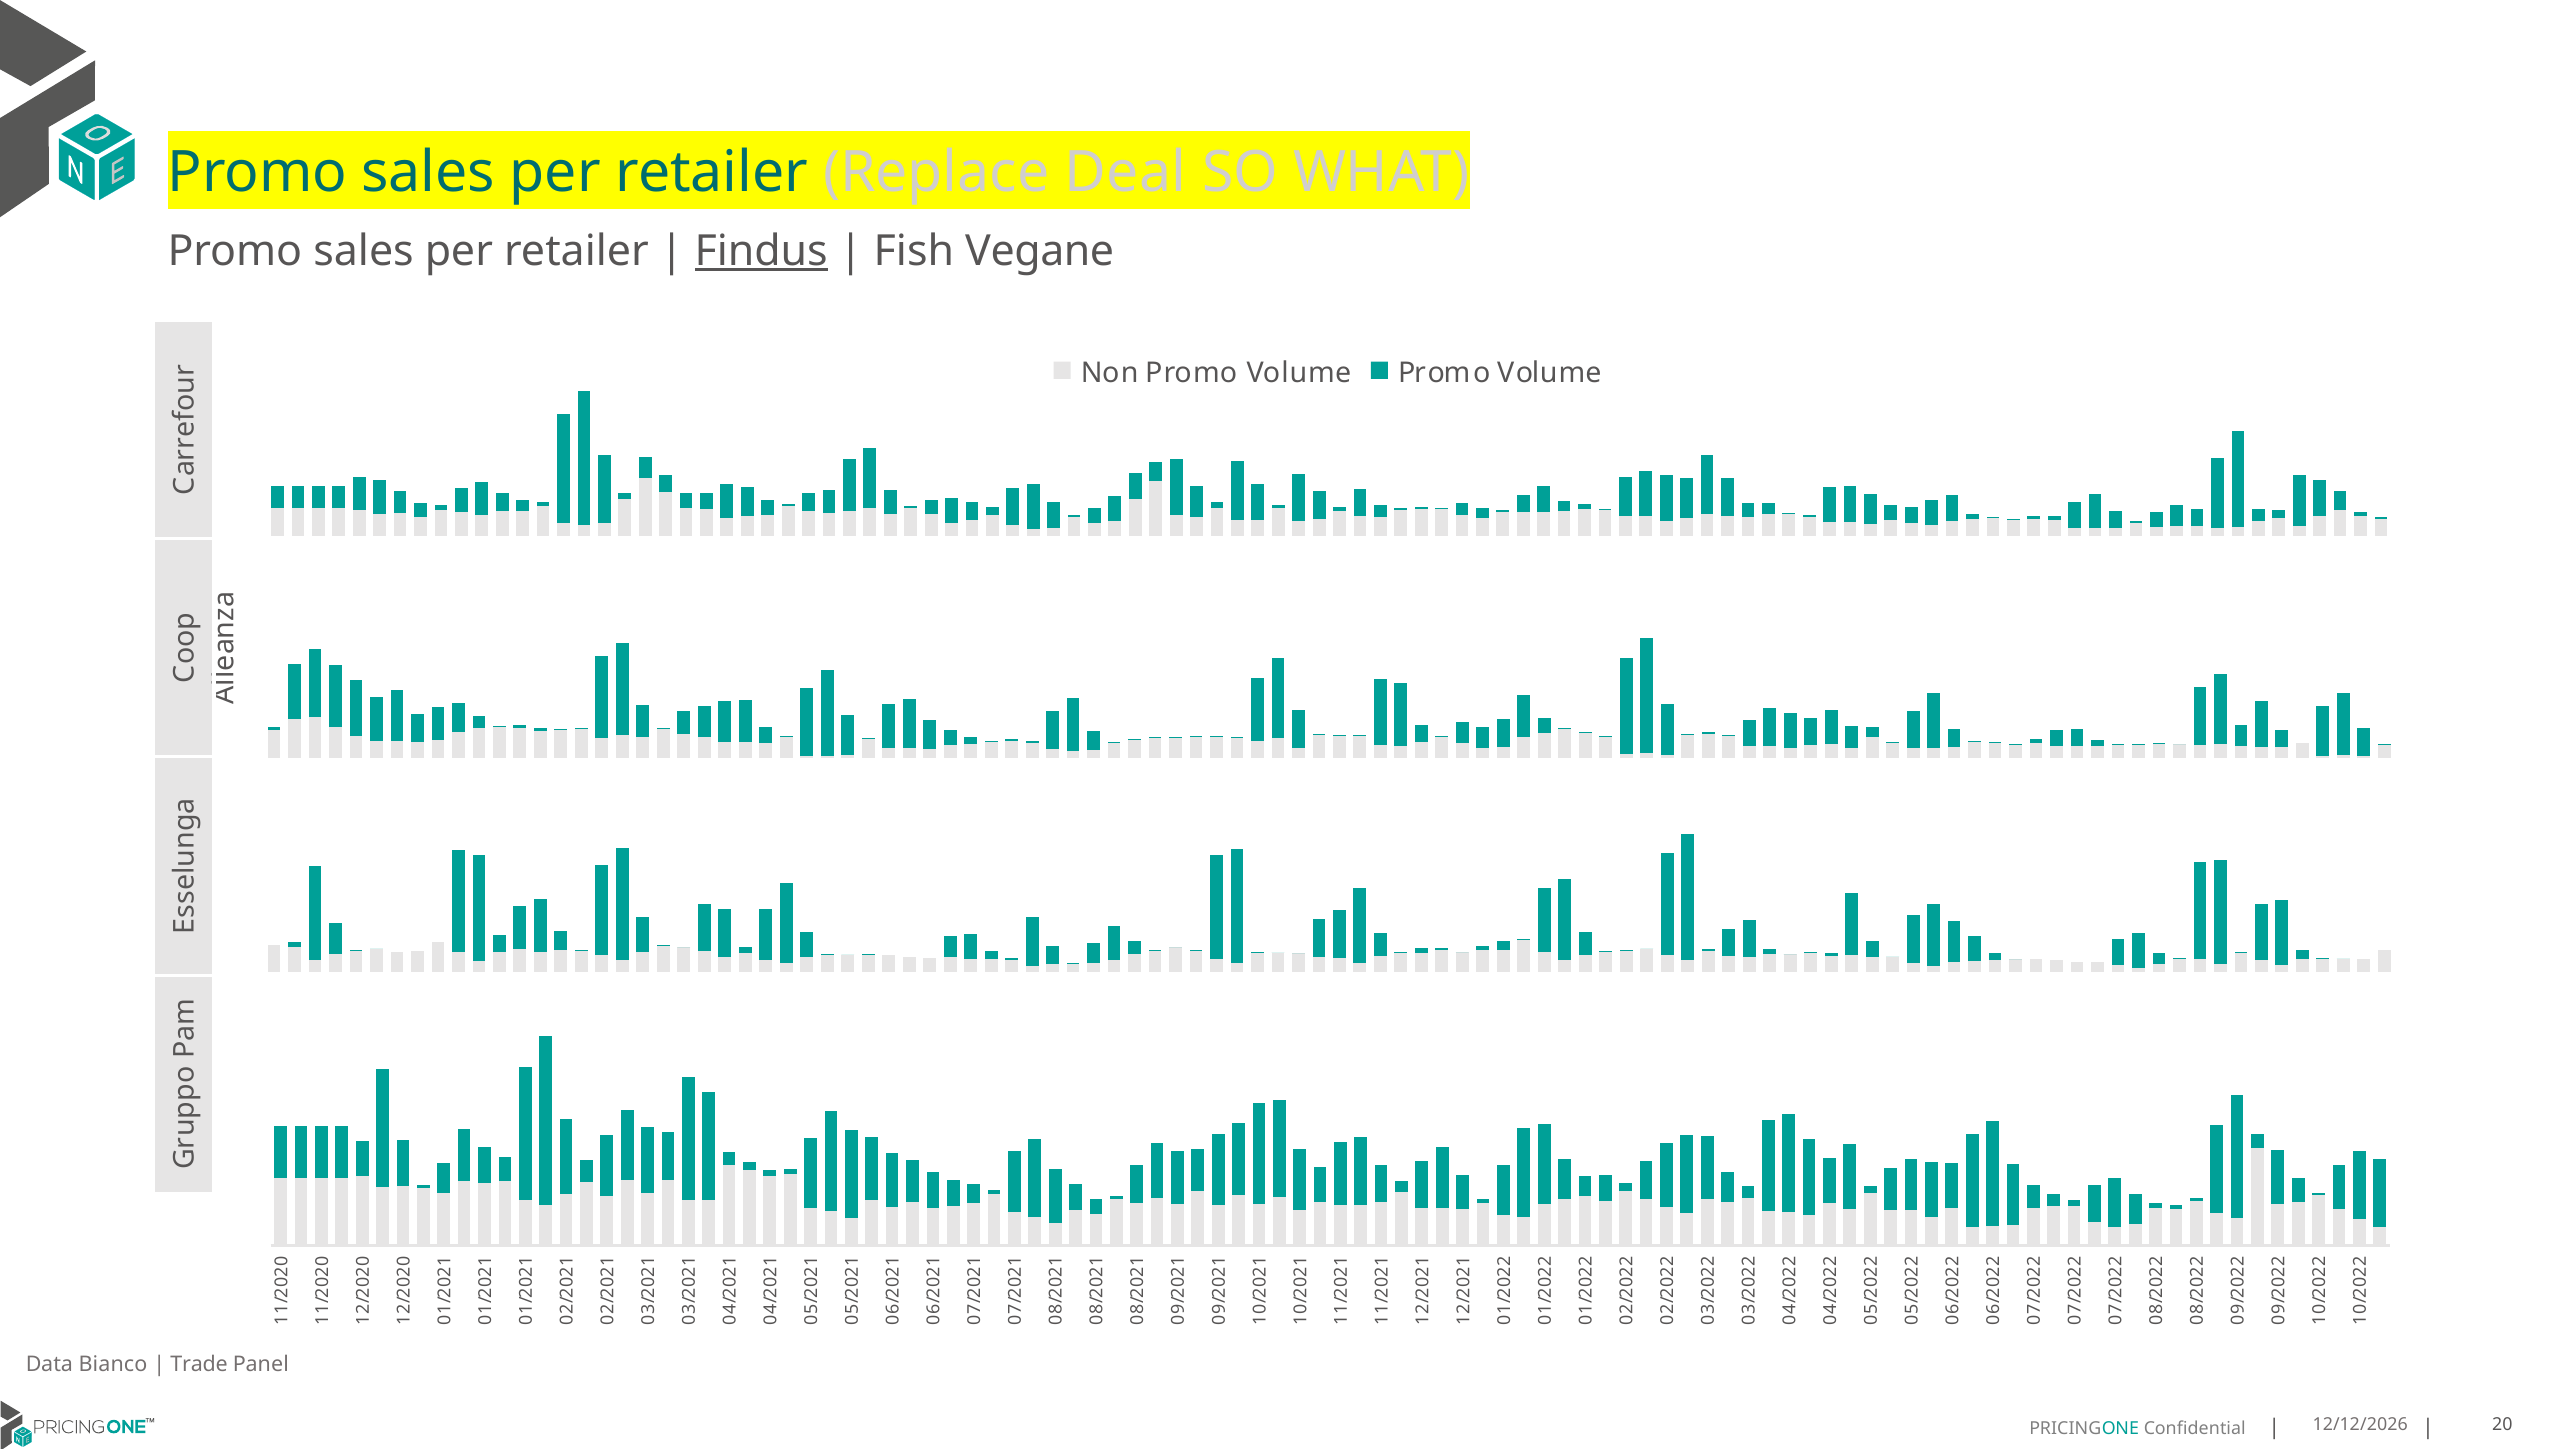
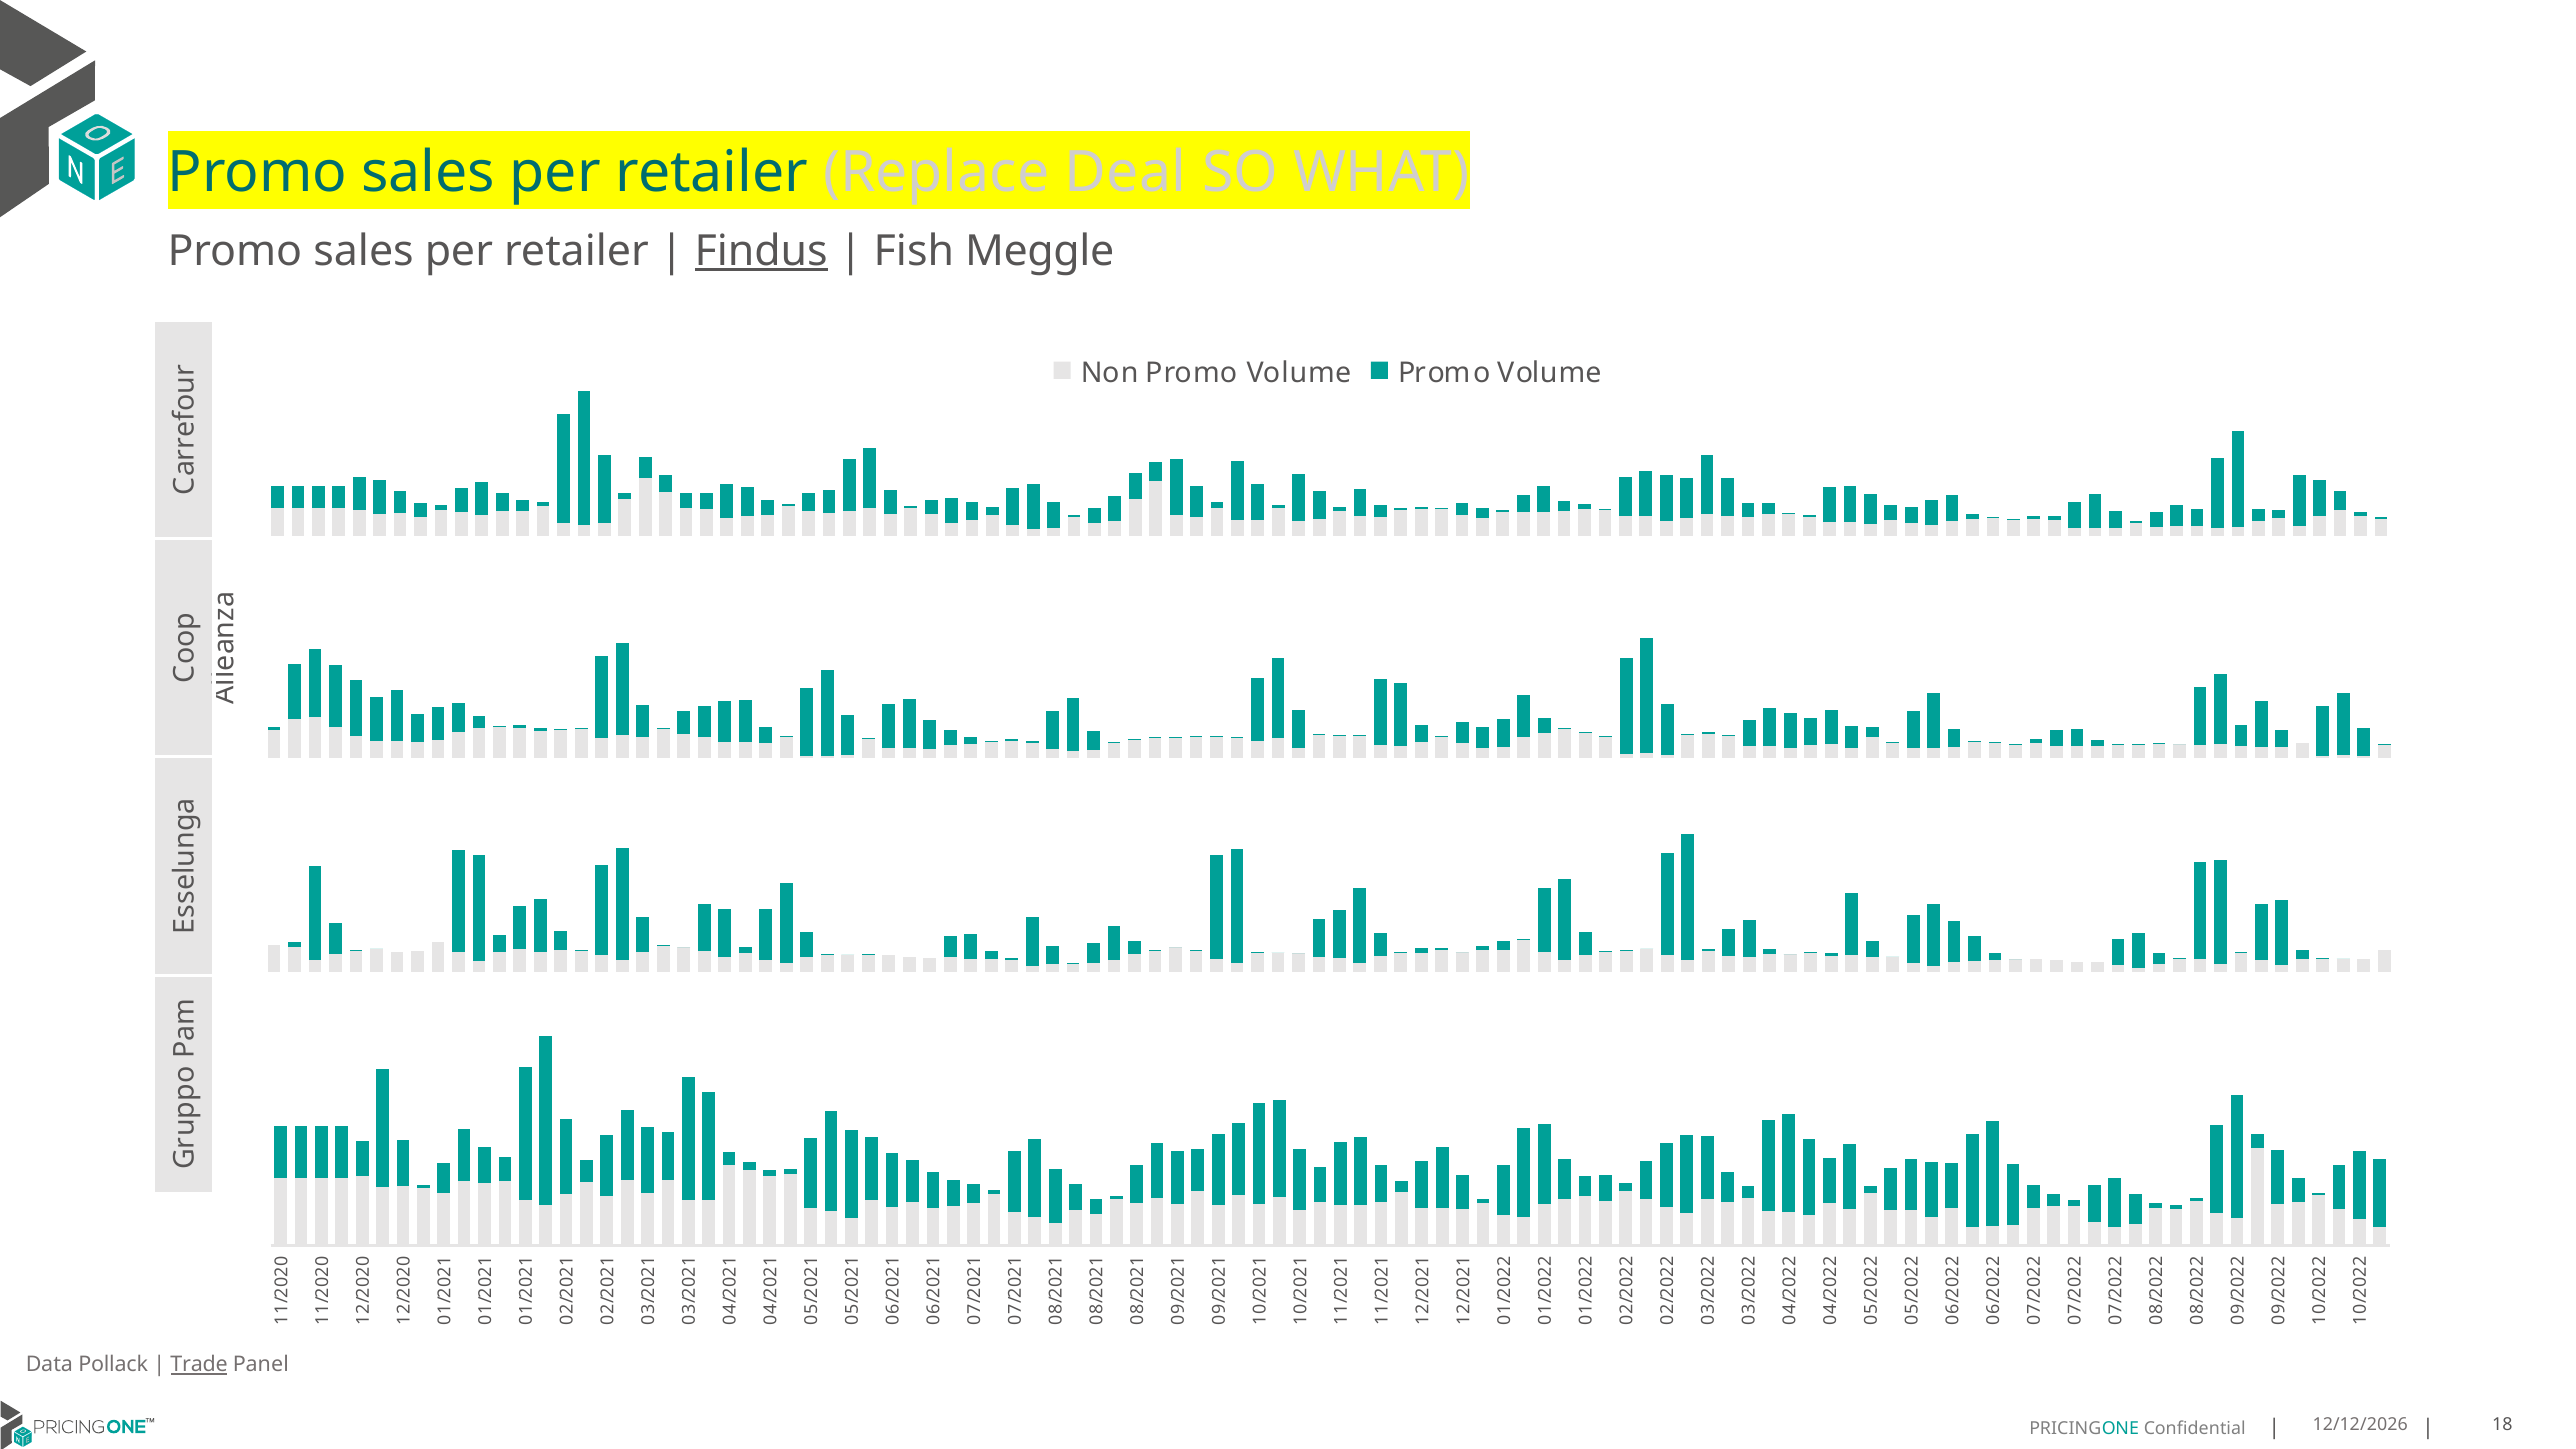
Vegane: Vegane -> Meggle
Bianco: Bianco -> Pollack
Trade underline: none -> present
20: 20 -> 18
